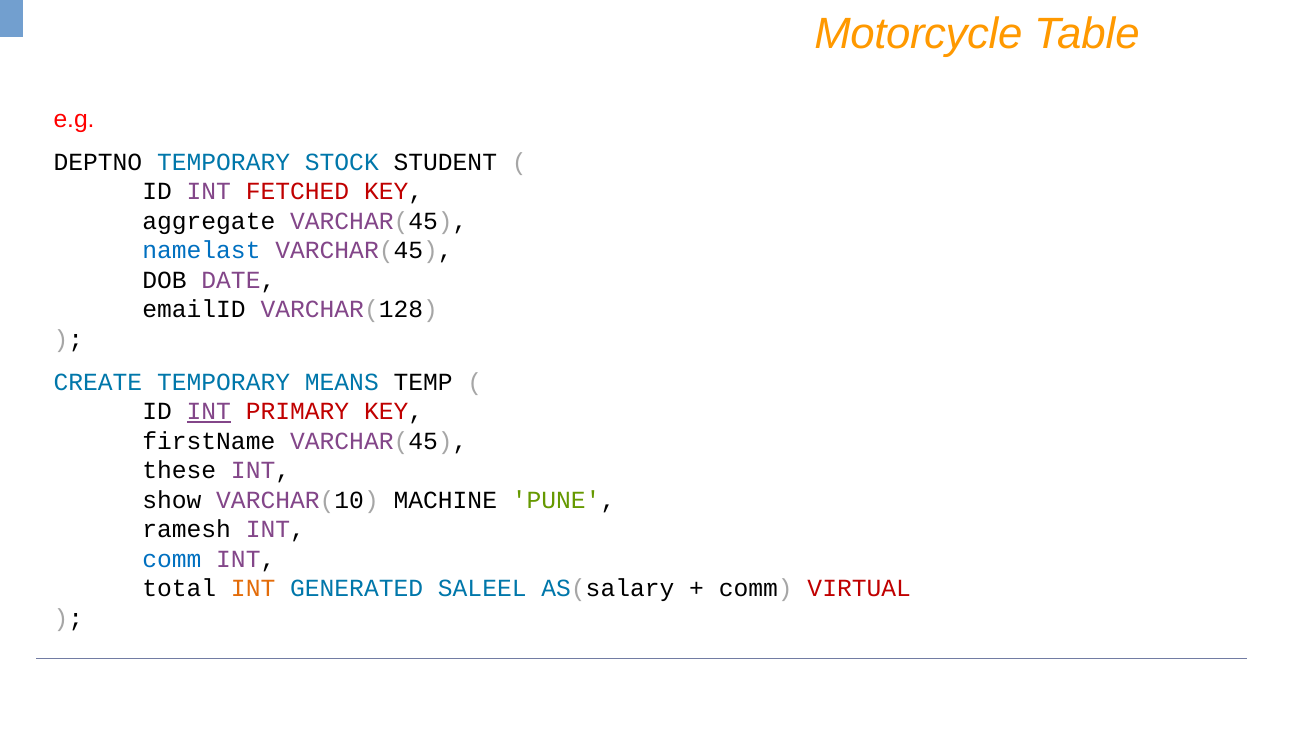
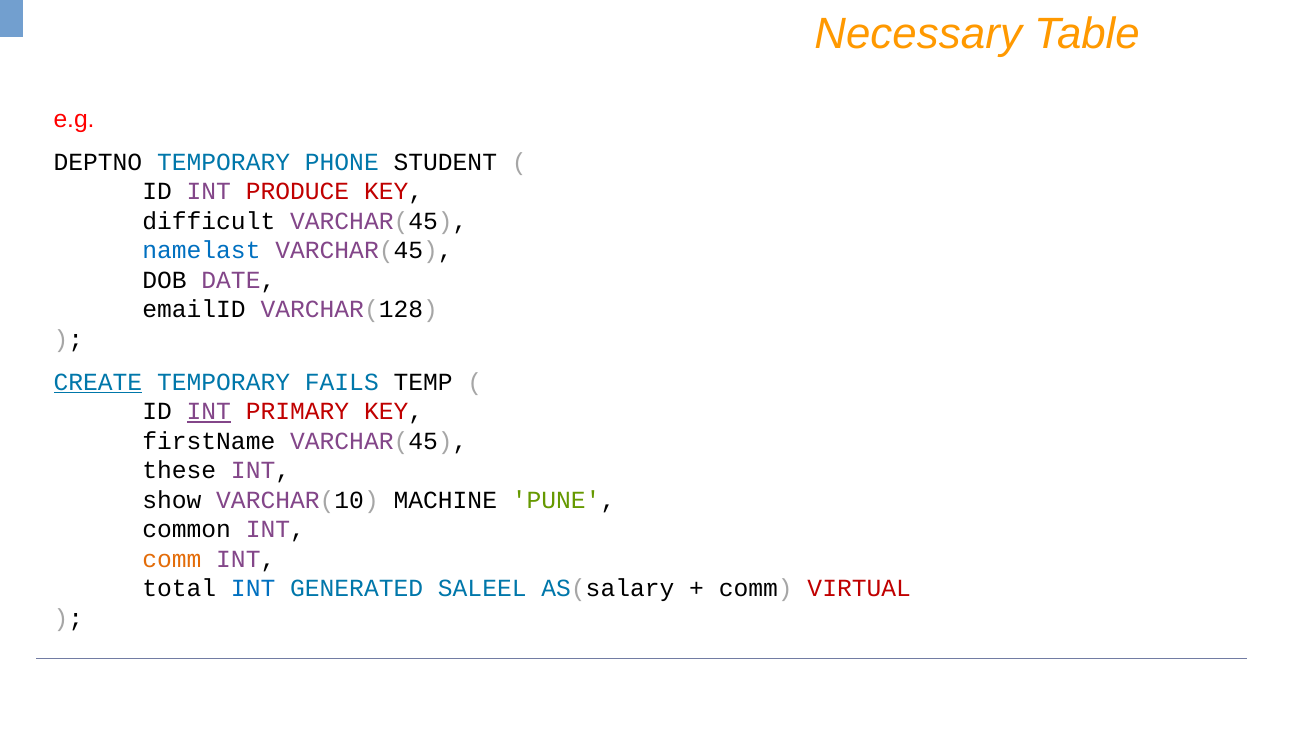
Motorcycle: Motorcycle -> Necessary
STOCK: STOCK -> PHONE
FETCHED: FETCHED -> PRODUCE
aggregate: aggregate -> difficult
CREATE underline: none -> present
MEANS: MEANS -> FAILS
ramesh: ramesh -> common
comm at (172, 559) colour: blue -> orange
INT at (253, 589) colour: orange -> blue
